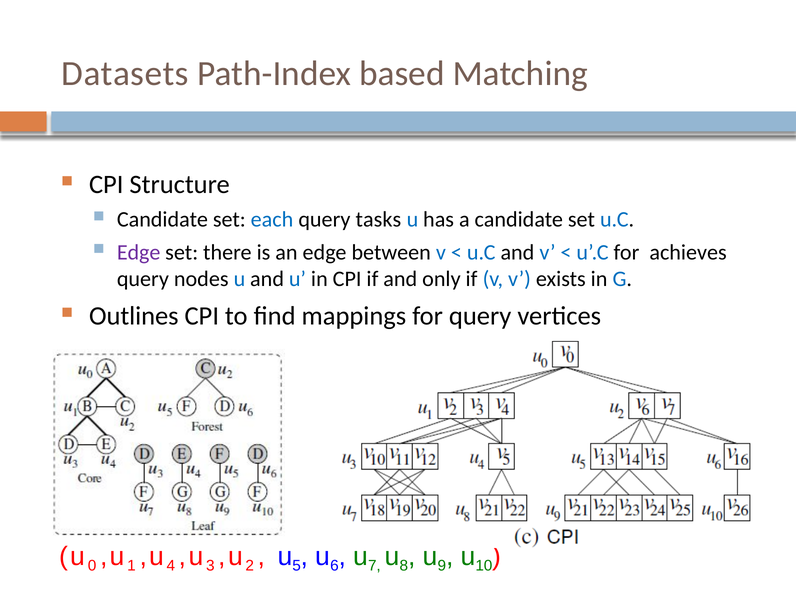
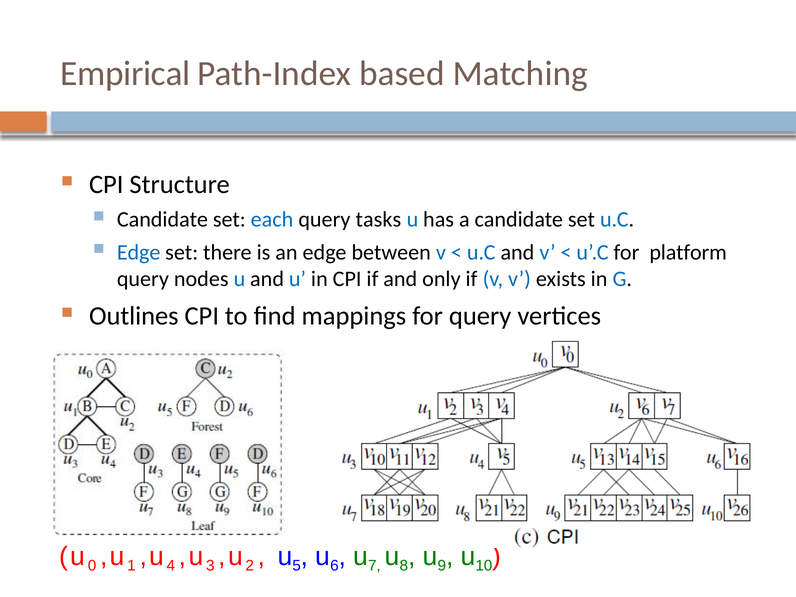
Datasets: Datasets -> Empirical
Edge at (139, 252) colour: purple -> blue
achieves: achieves -> platform
